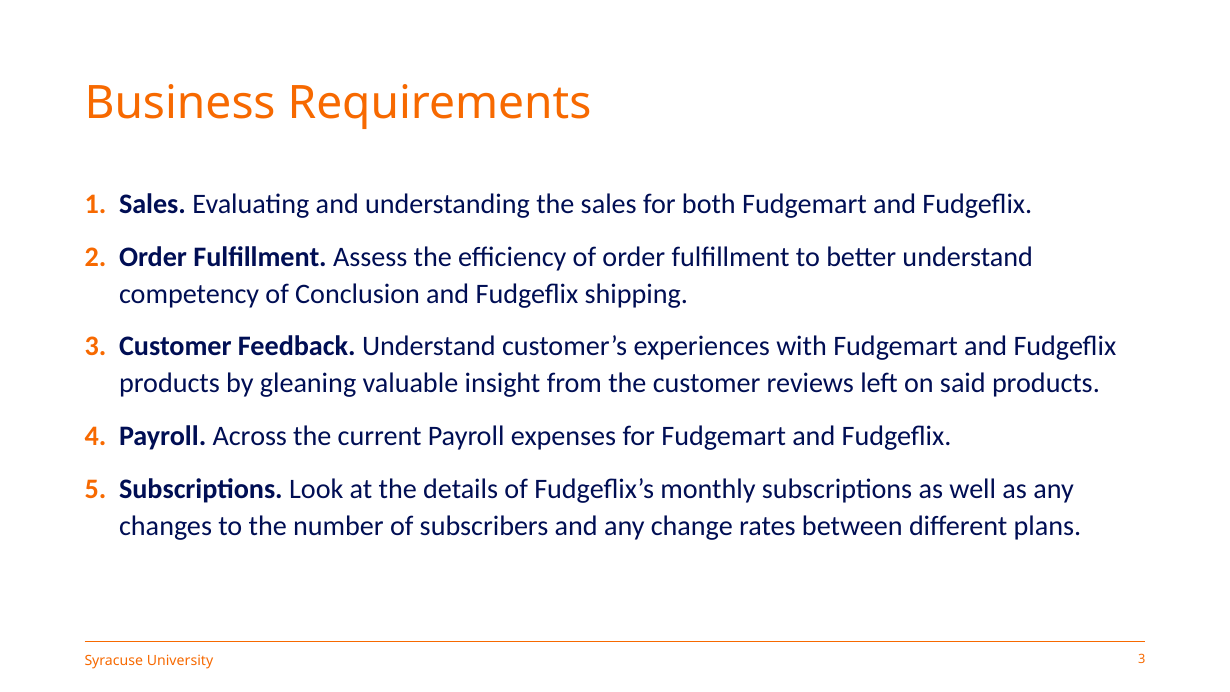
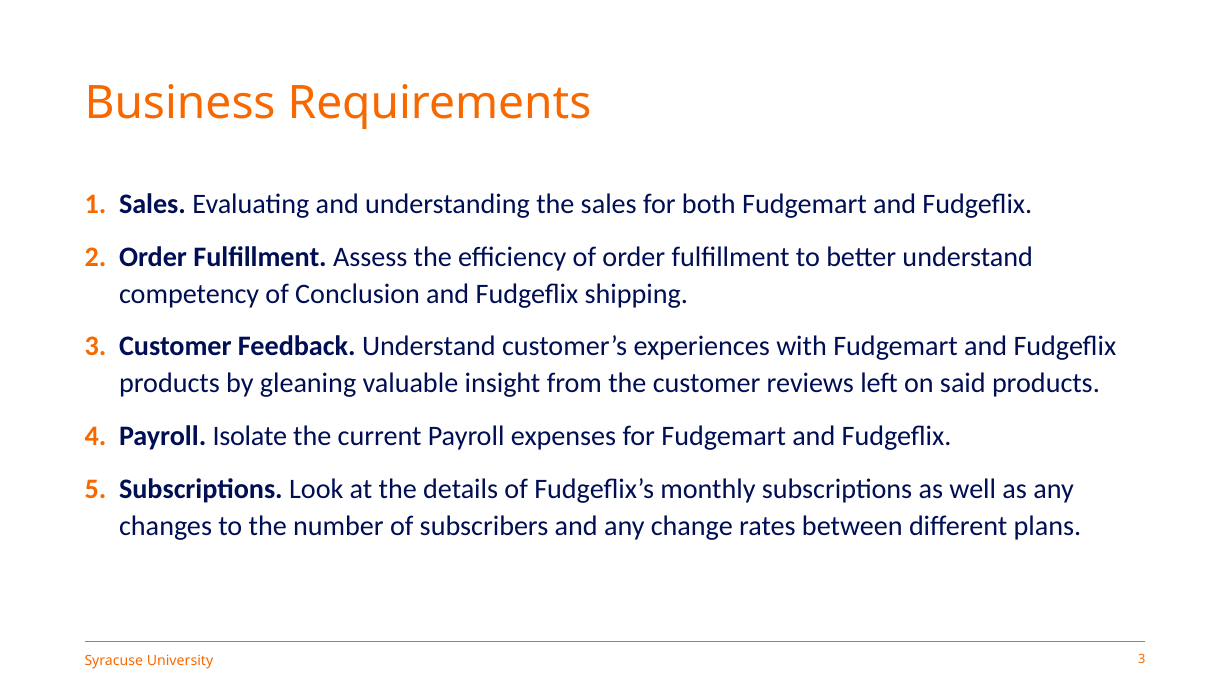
Across: Across -> Isolate
